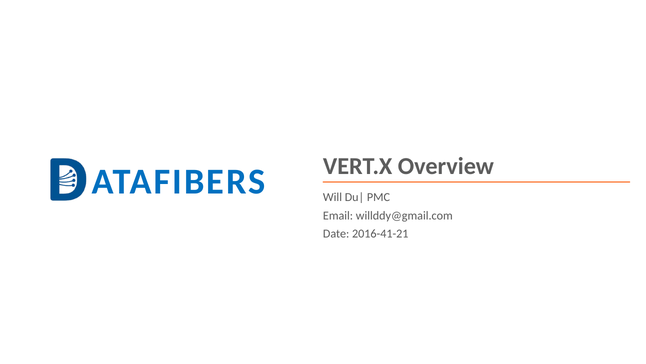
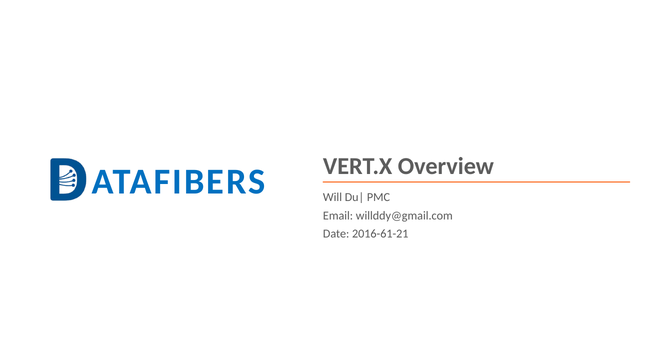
2016-41-21: 2016-41-21 -> 2016-61-21
